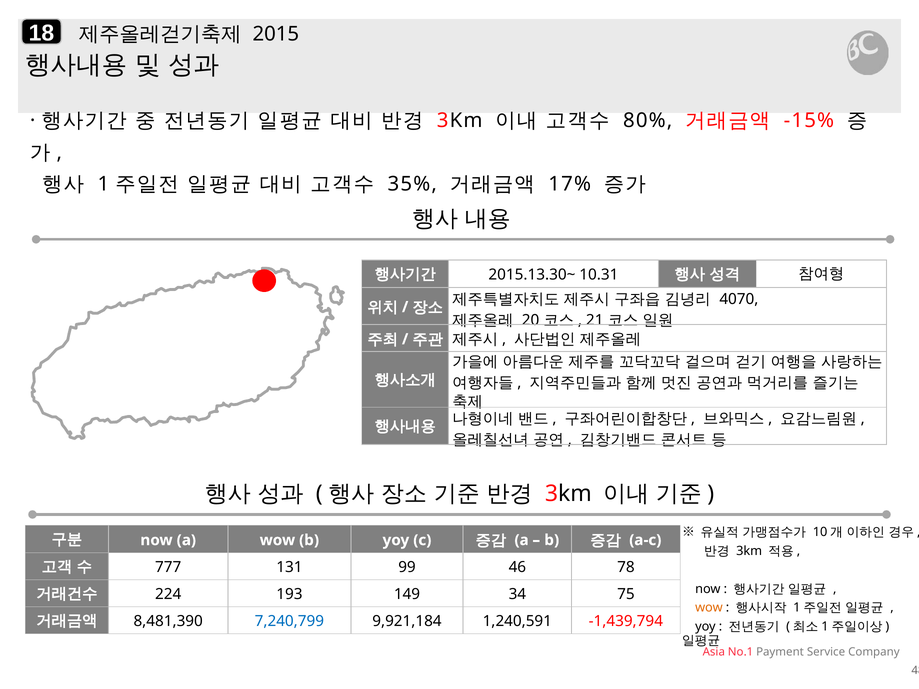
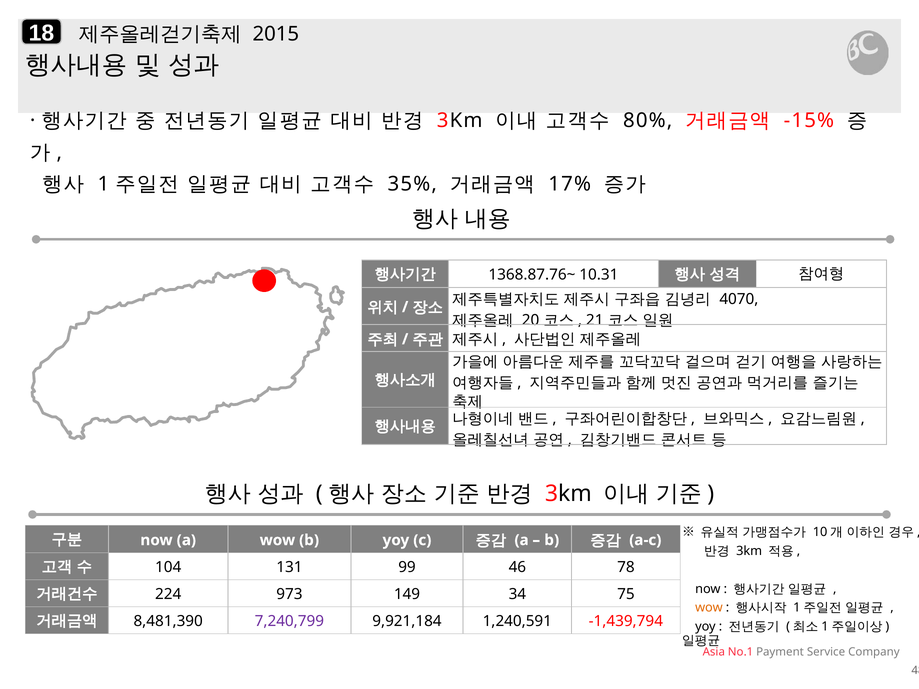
2015.13.30~: 2015.13.30~ -> 1368.87.76~
777: 777 -> 104
193: 193 -> 973
7,240,799 colour: blue -> purple
